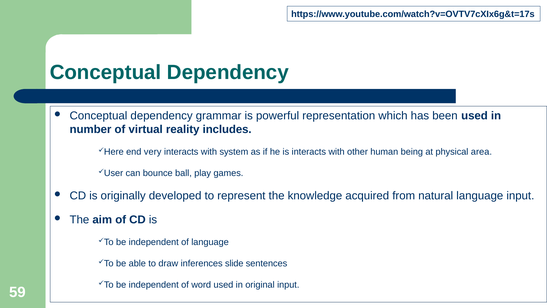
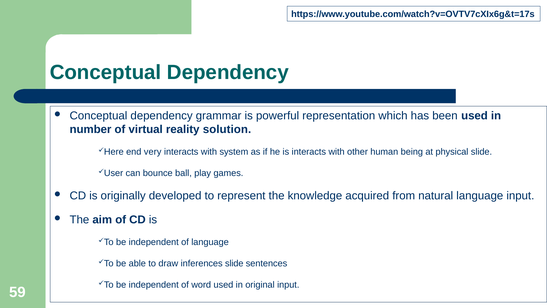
includes: includes -> solution
physical area: area -> slide
